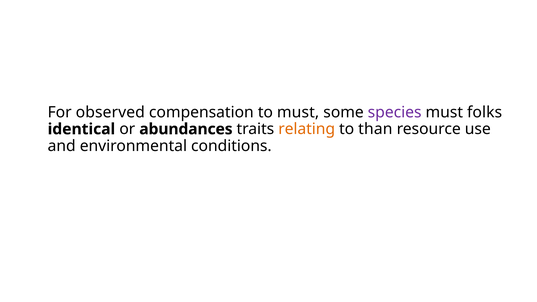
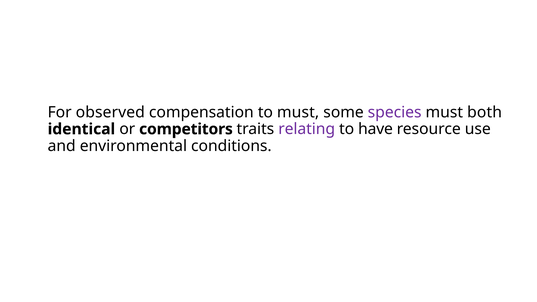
folks: folks -> both
abundances: abundances -> competitors
relating colour: orange -> purple
than: than -> have
